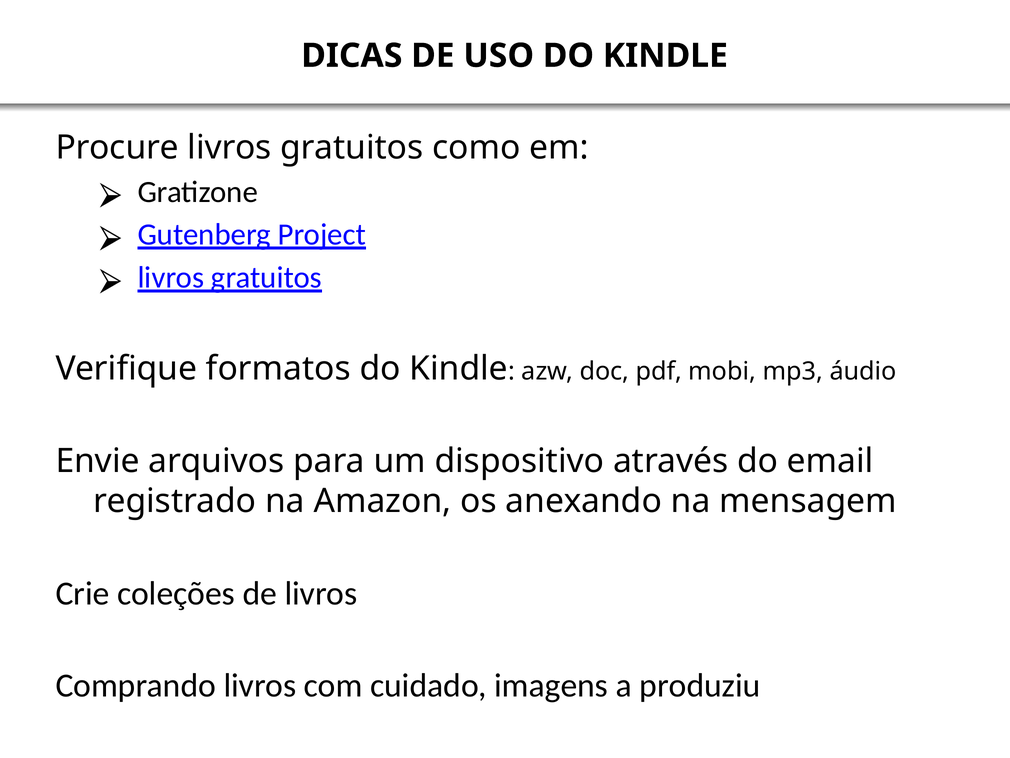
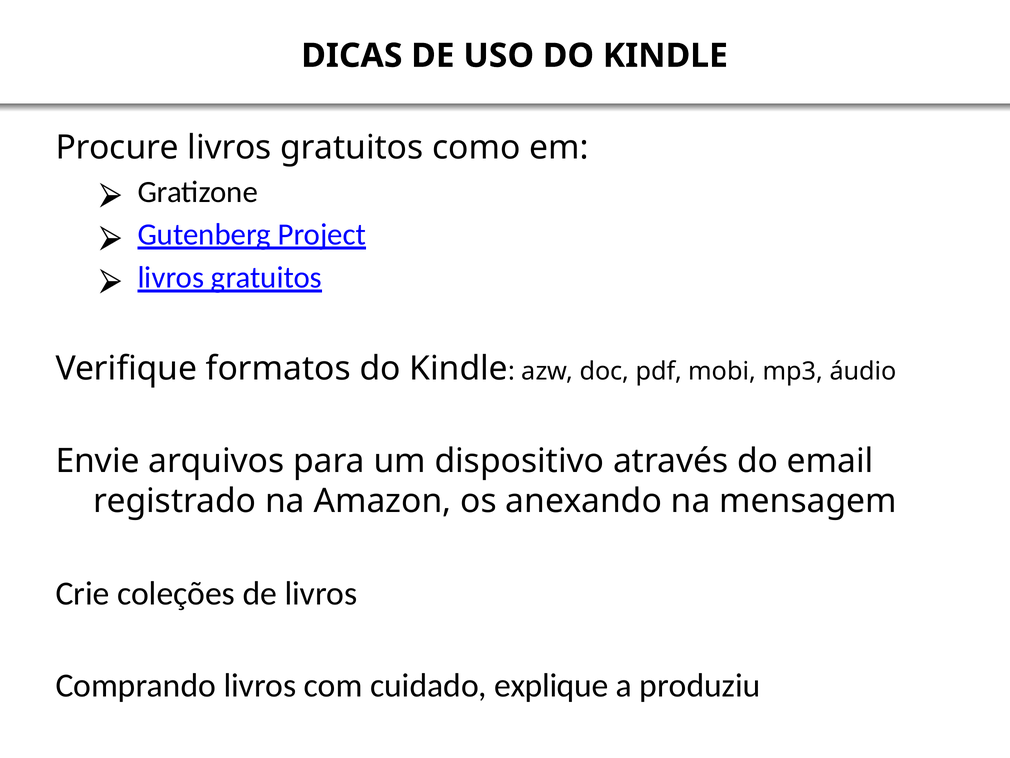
imagens: imagens -> explique
